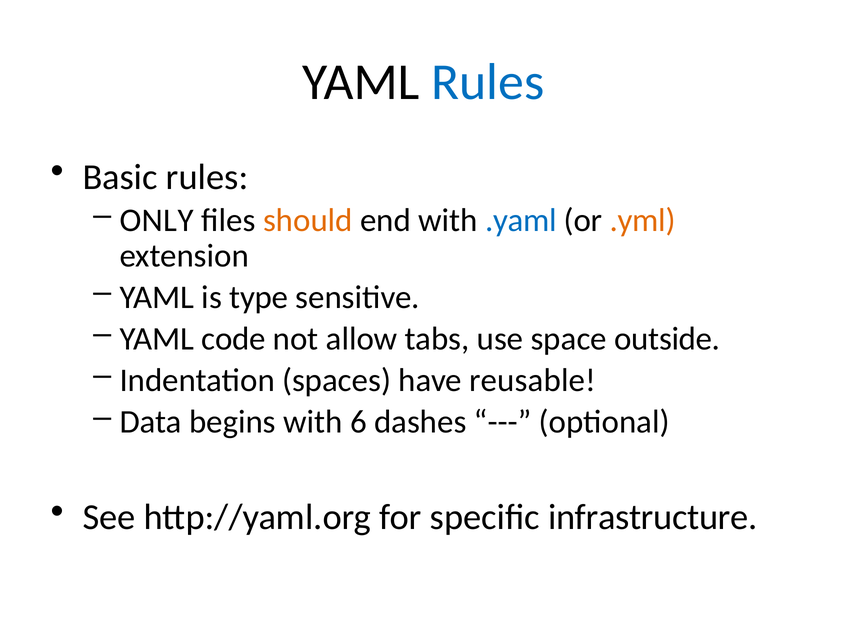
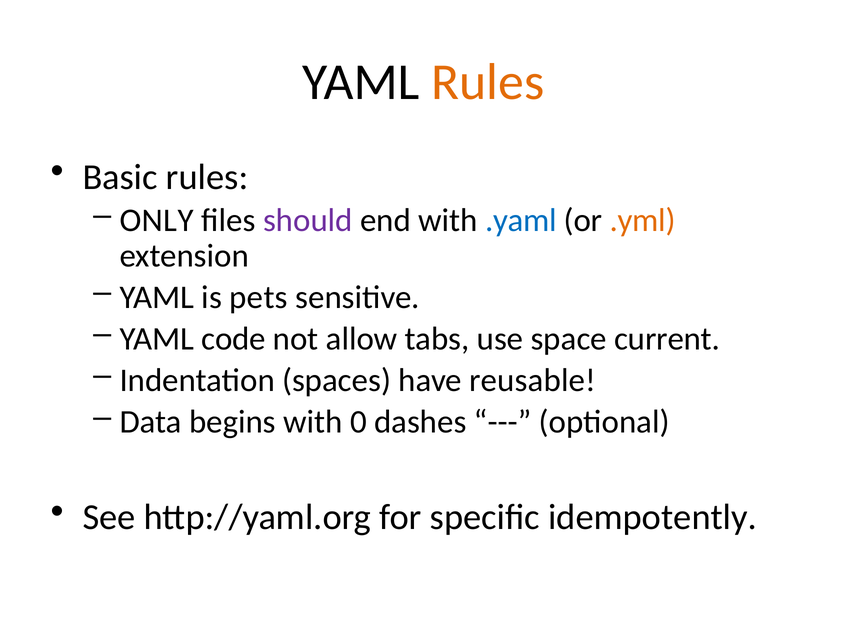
Rules at (488, 82) colour: blue -> orange
should colour: orange -> purple
type: type -> pets
outside: outside -> current
6: 6 -> 0
infrastructure: infrastructure -> idempotently
